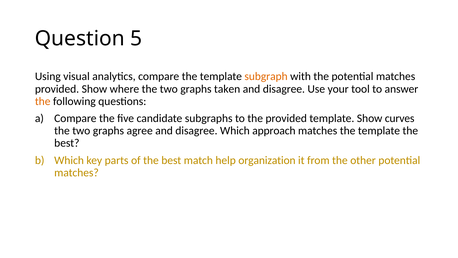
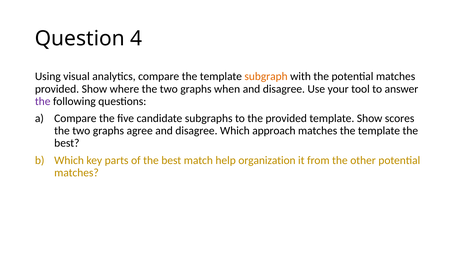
5: 5 -> 4
taken: taken -> when
the at (43, 101) colour: orange -> purple
curves: curves -> scores
